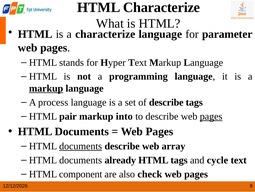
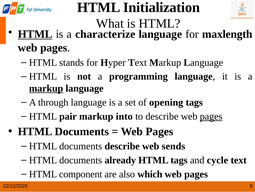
HTML Characterize: Characterize -> Initialization
HTML at (35, 34) underline: none -> present
parameter: parameter -> maxlength
process: process -> through
of describe: describe -> opening
documents at (81, 146) underline: present -> none
array: array -> sends
check: check -> which
